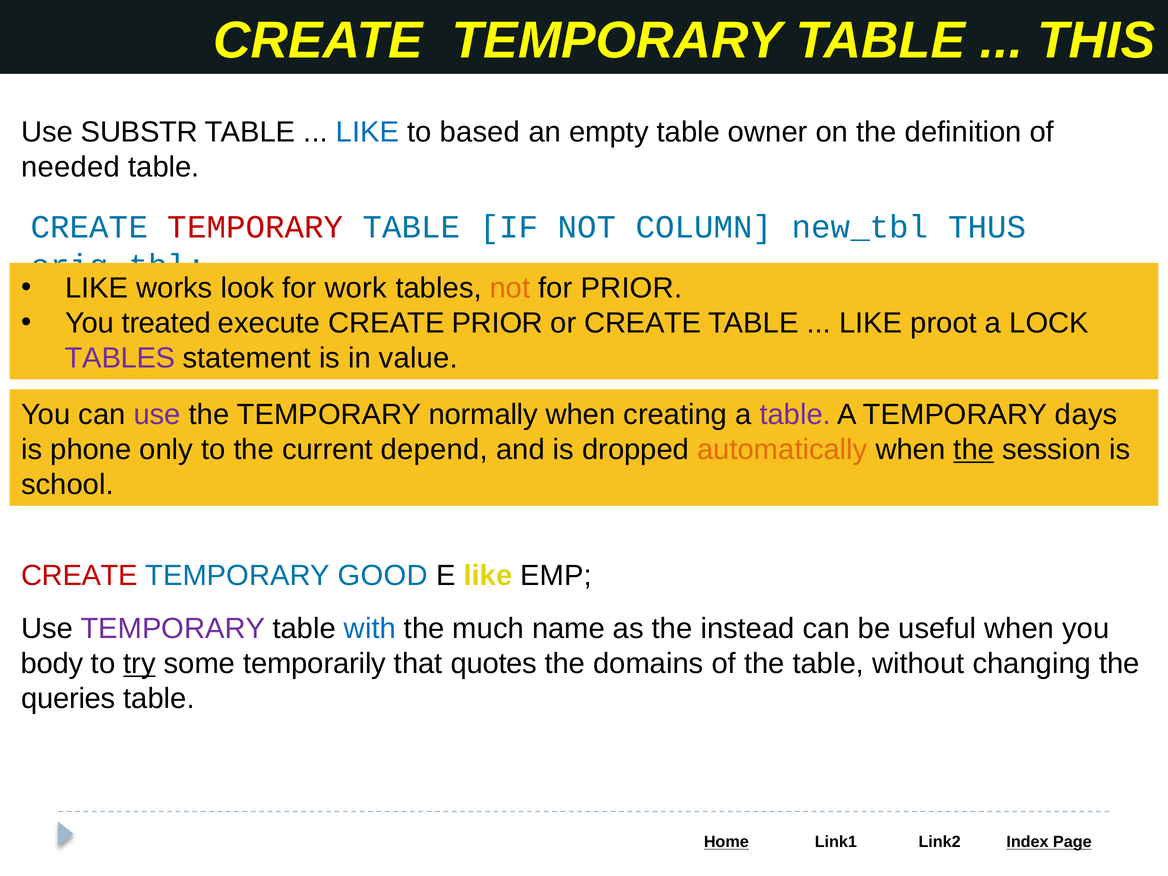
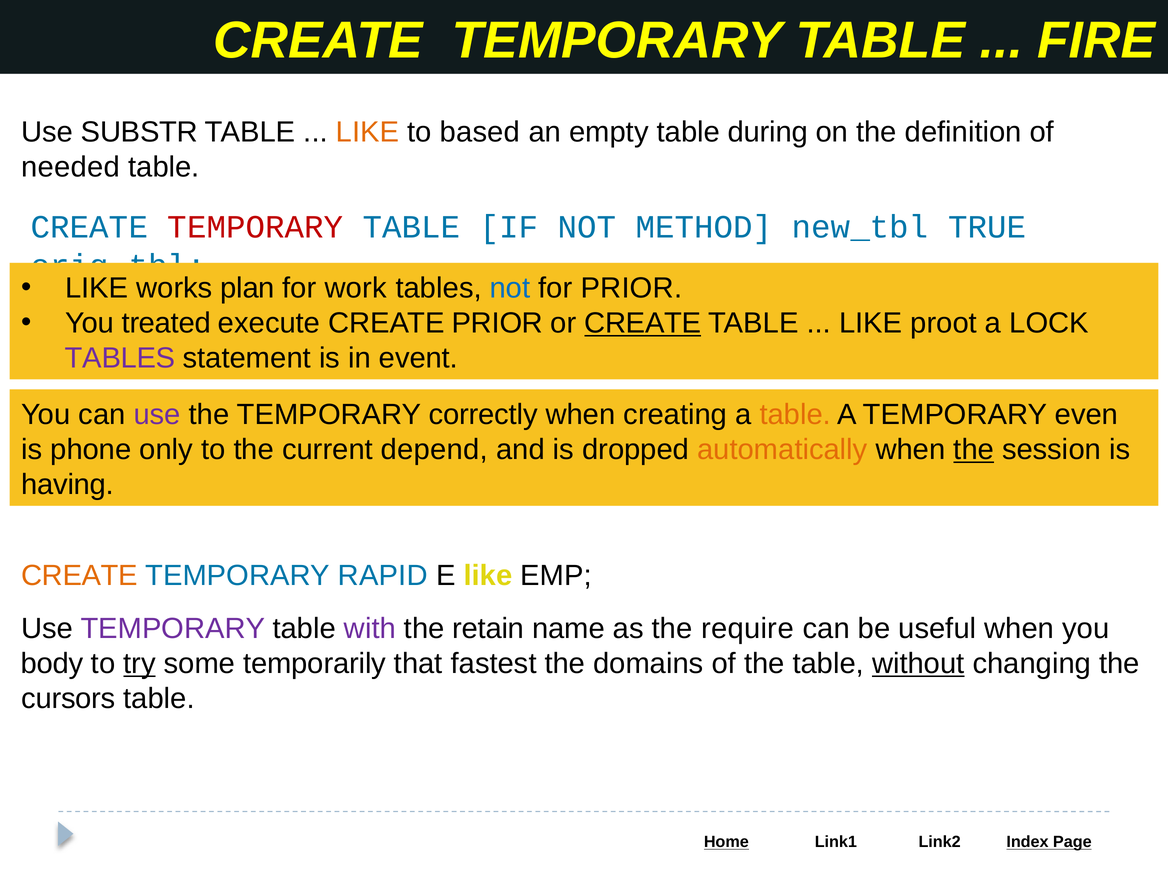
THIS: THIS -> FIRE
LIKE at (367, 132) colour: blue -> orange
owner: owner -> during
COLUMN: COLUMN -> METHOD
THUS: THUS -> TRUE
look: look -> plan
not at (510, 288) colour: orange -> blue
CREATE at (643, 323) underline: none -> present
value: value -> event
normally: normally -> correctly
table at (795, 415) colour: purple -> orange
days: days -> even
school: school -> having
CREATE at (79, 576) colour: red -> orange
GOOD: GOOD -> RAPID
with colour: blue -> purple
much: much -> retain
instead: instead -> require
quotes: quotes -> fastest
without underline: none -> present
queries: queries -> cursors
